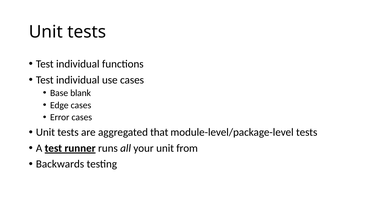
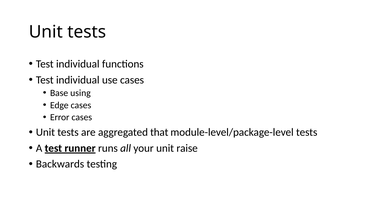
blank: blank -> using
from: from -> raise
